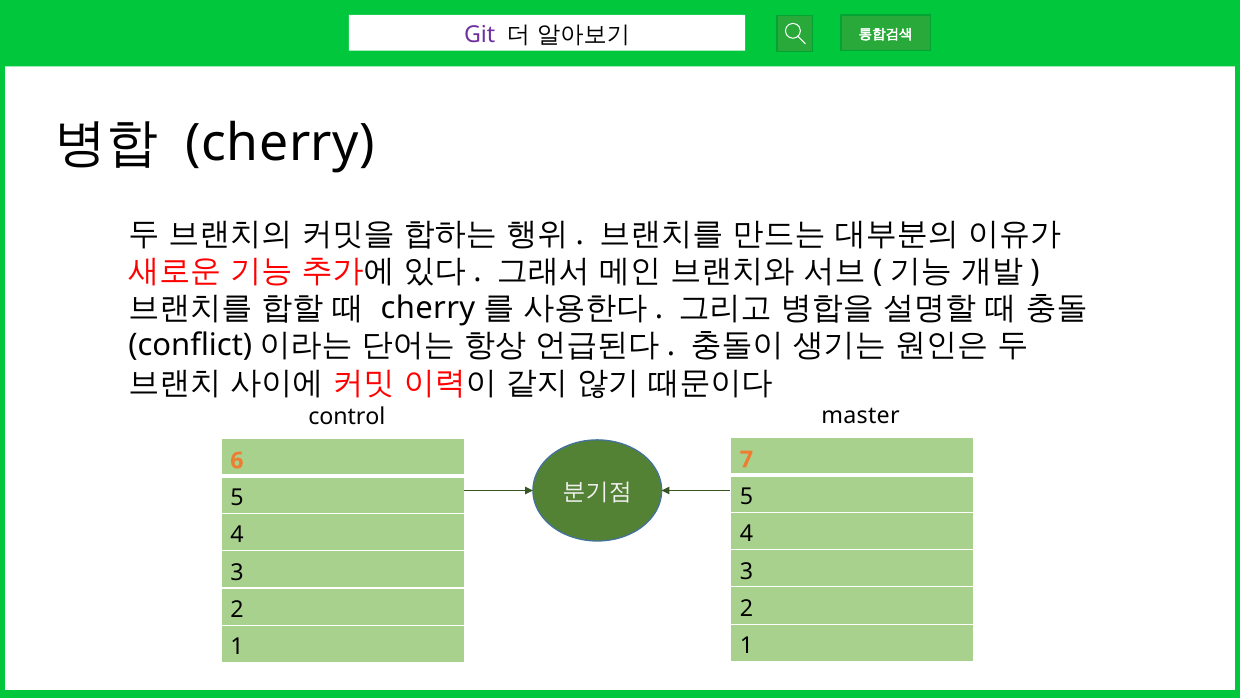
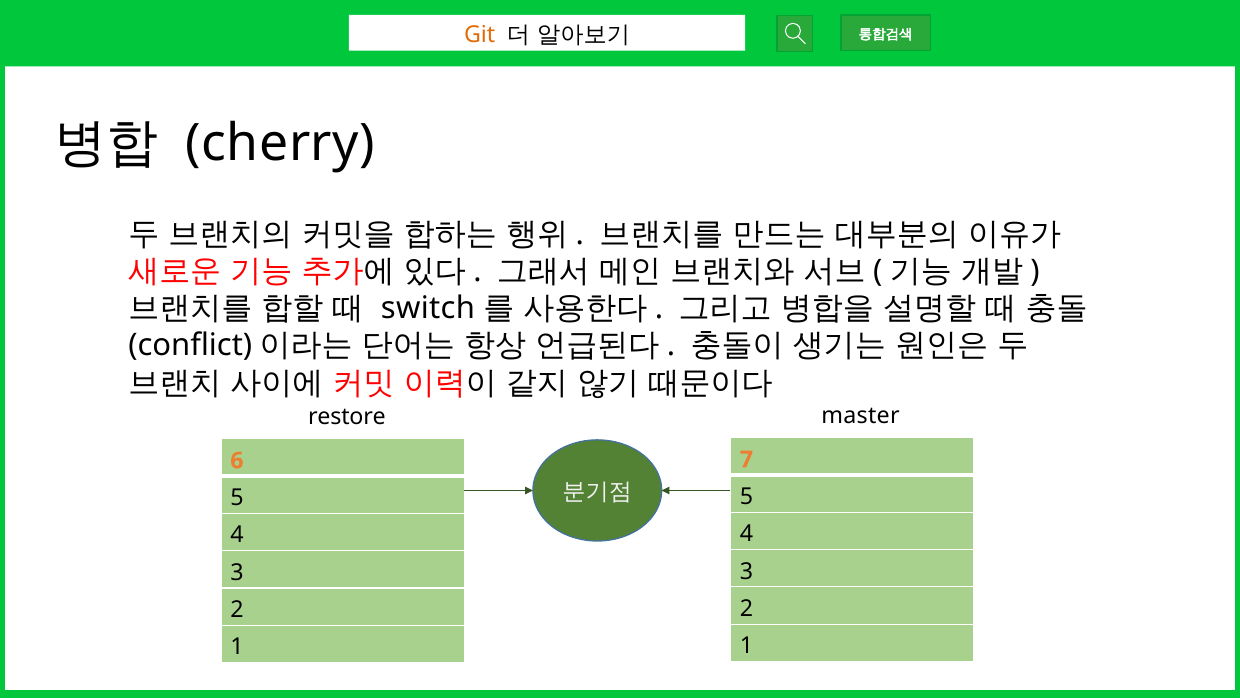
Git colour: purple -> orange
cherry at (428, 308): cherry -> switch
control: control -> restore
